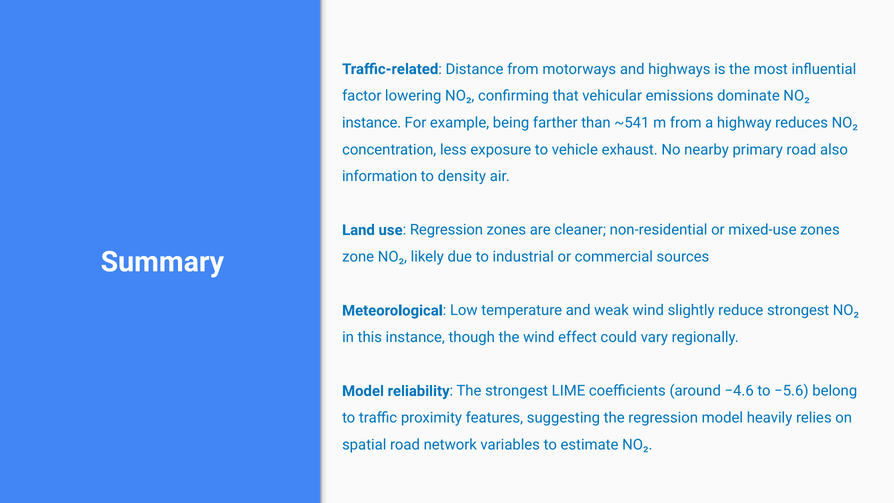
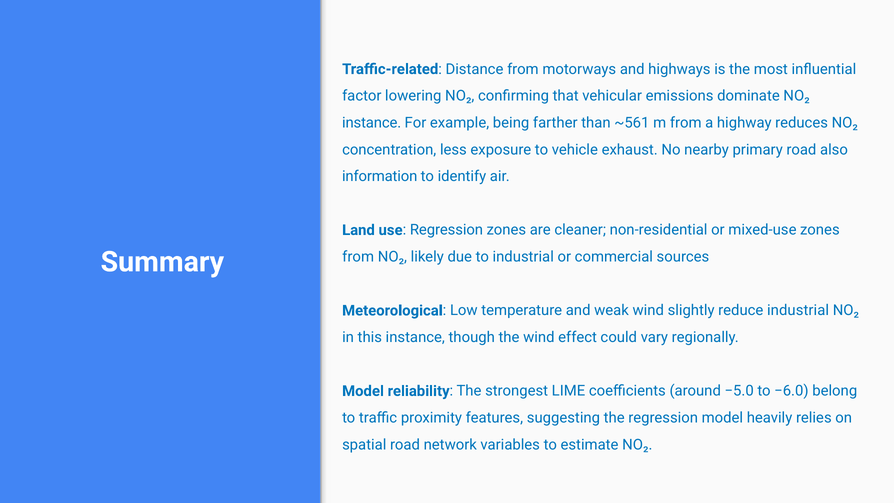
~541: ~541 -> ~561
density: density -> identify
zone at (358, 257): zone -> from
reduce strongest: strongest -> industrial
−4.6: −4.6 -> −5.0
−5.6: −5.6 -> −6.0
